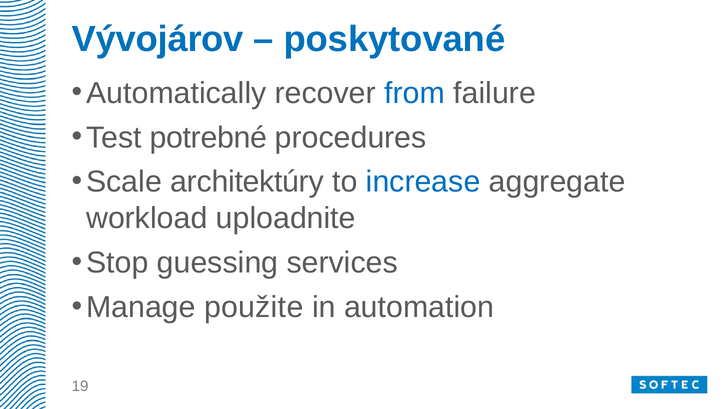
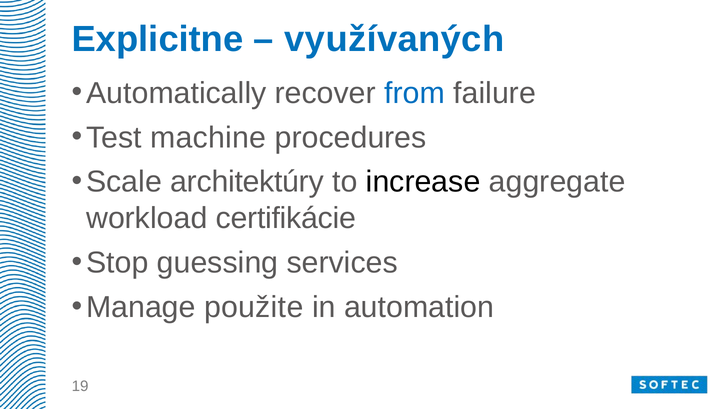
Vývojárov: Vývojárov -> Explicitne
poskytované: poskytované -> využívaných
potrebné: potrebné -> machine
increase colour: blue -> black
uploadnite: uploadnite -> certifikácie
